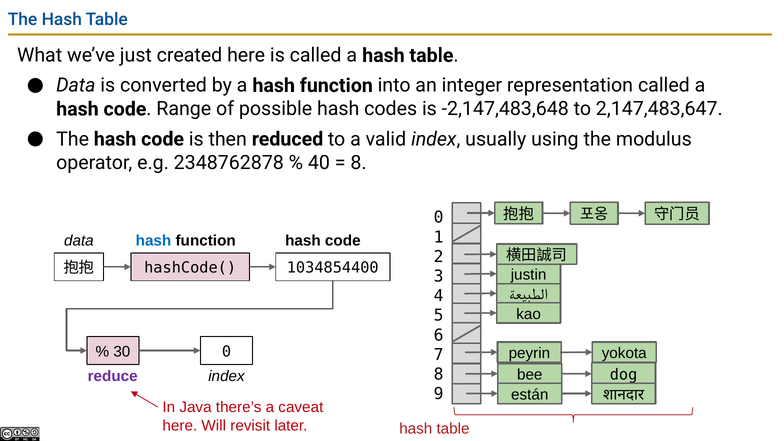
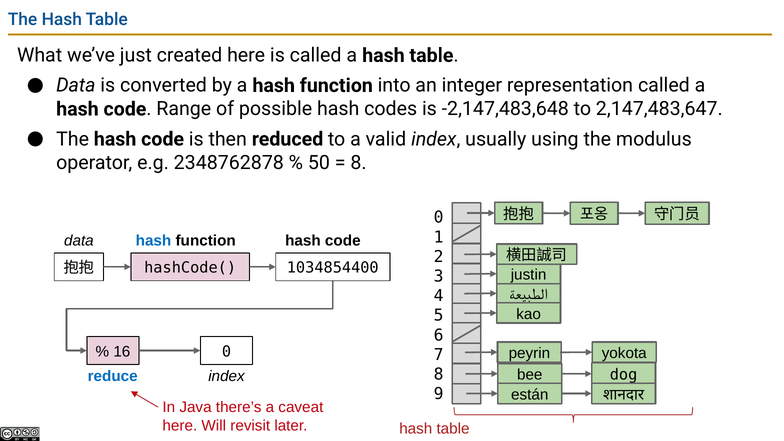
40: 40 -> 50
30: 30 -> 16
reduce colour: purple -> blue
